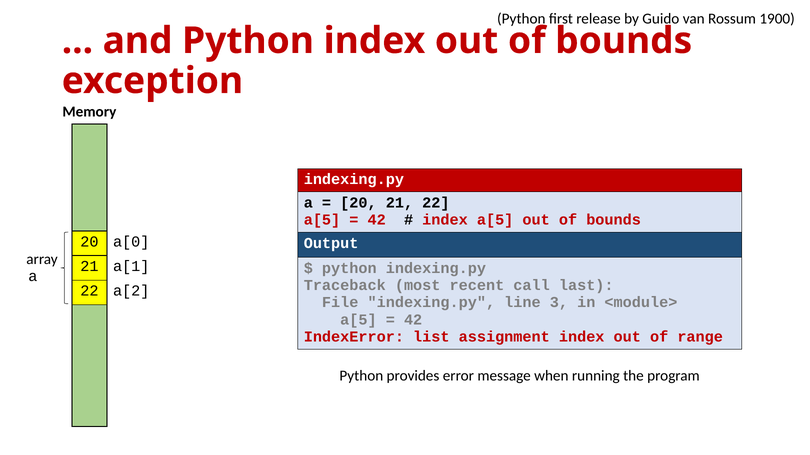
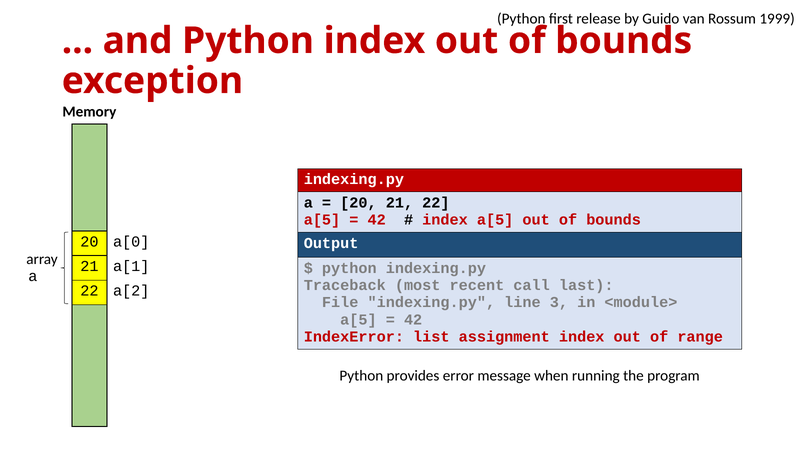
1900: 1900 -> 1999
